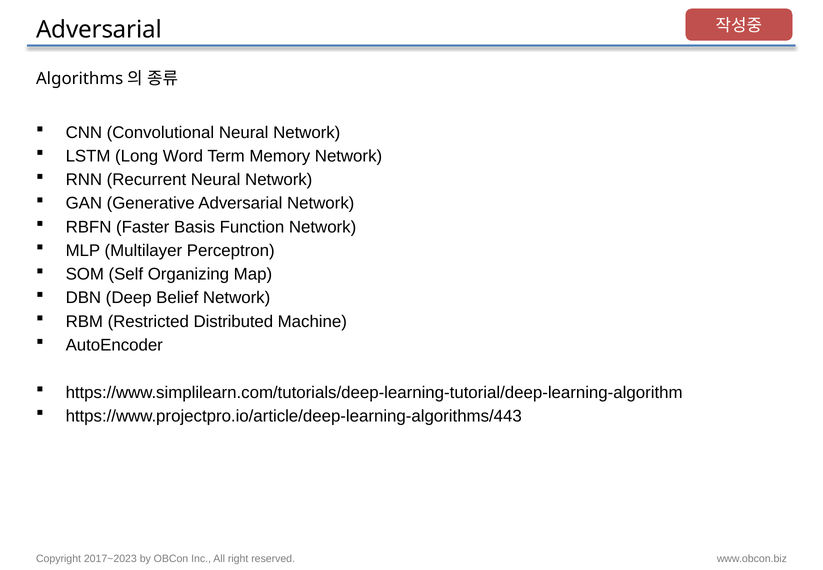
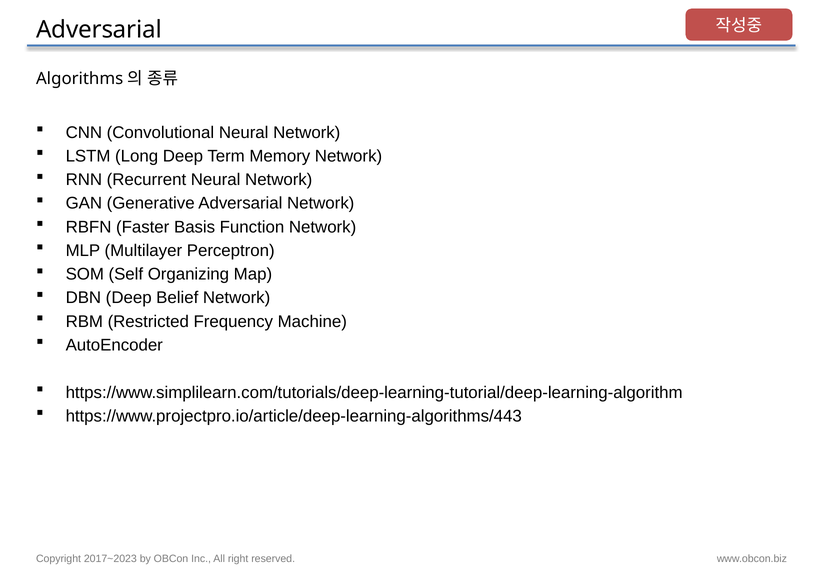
Long Word: Word -> Deep
Distributed: Distributed -> Frequency
